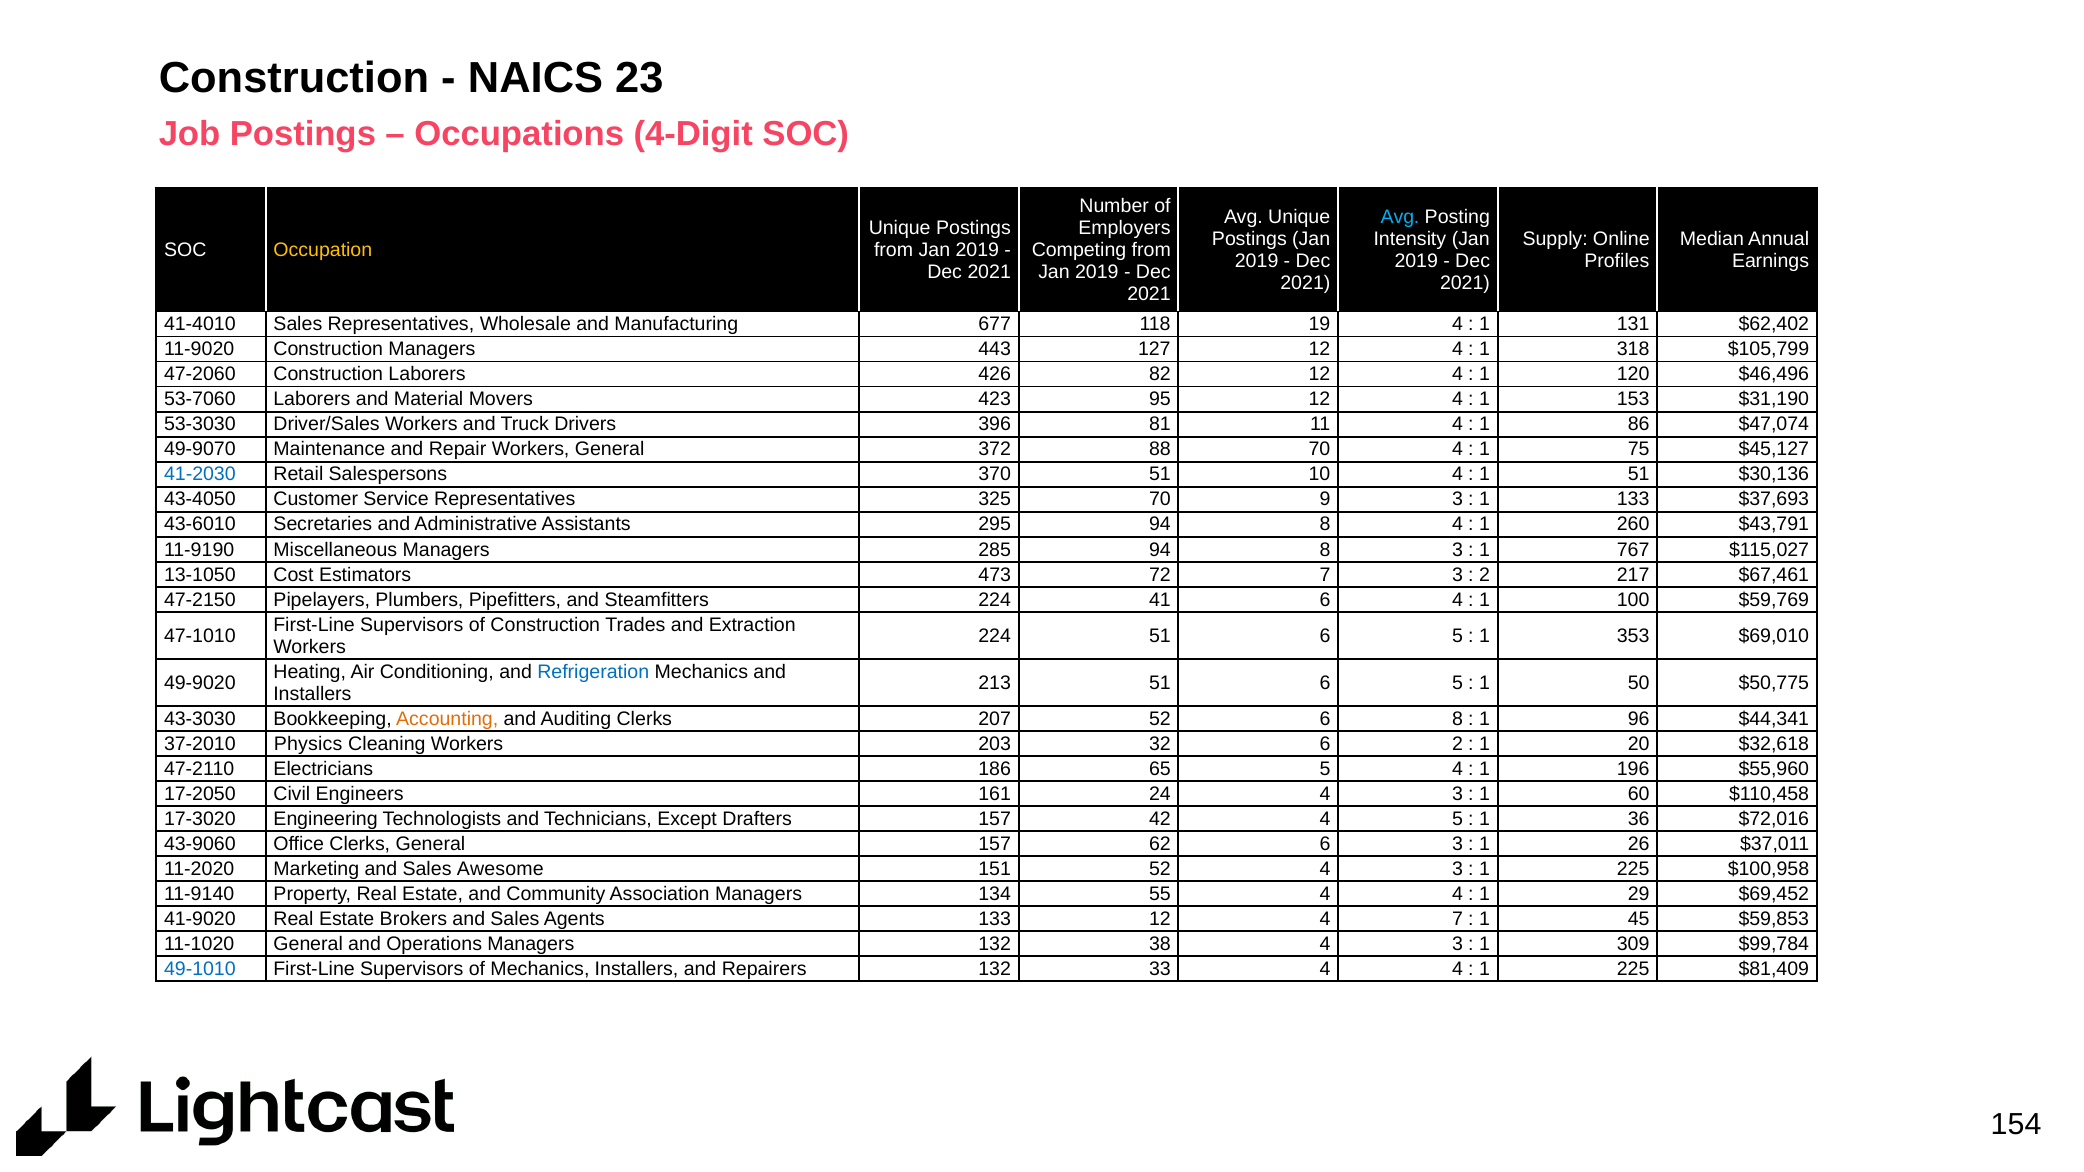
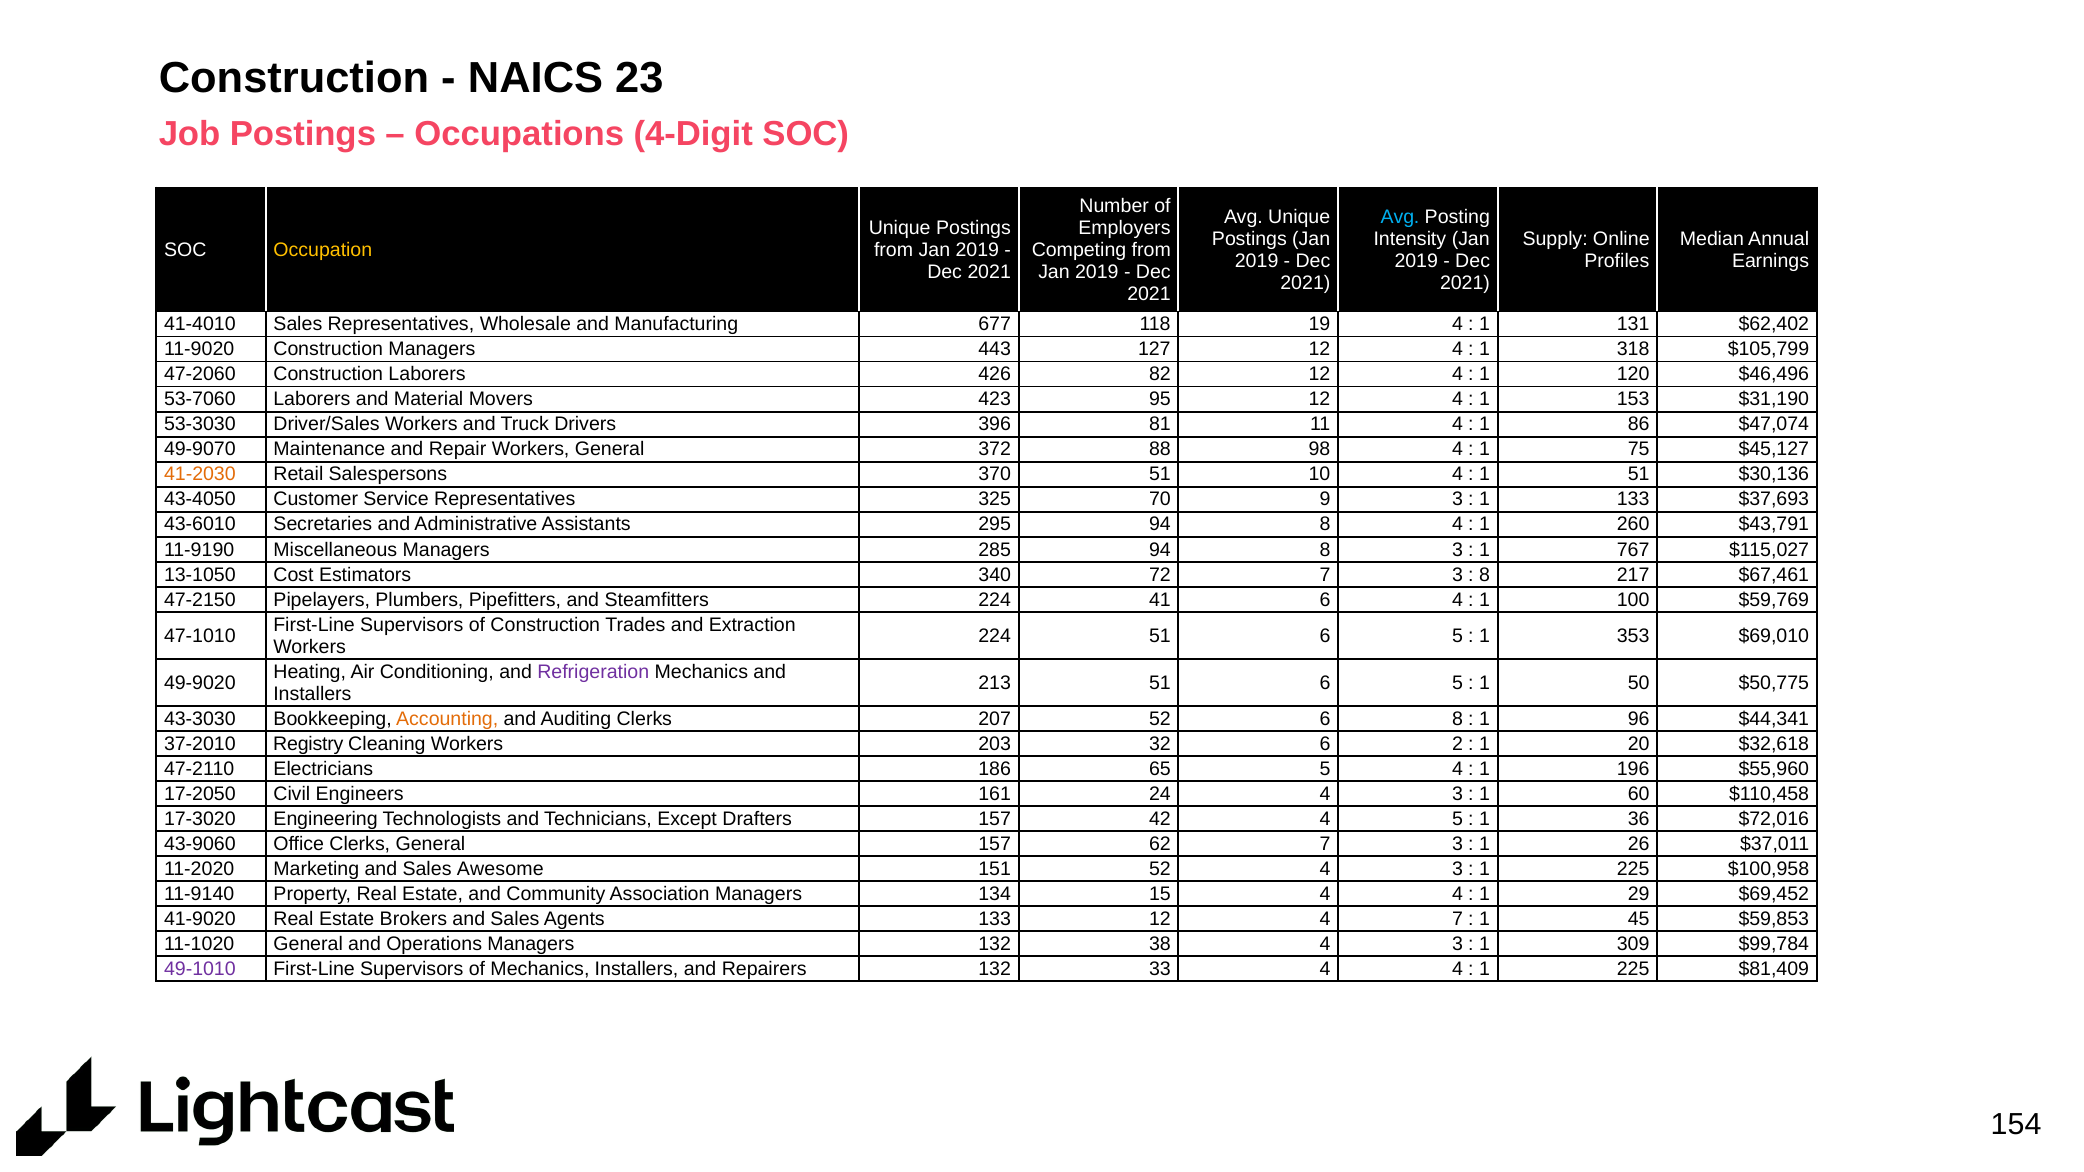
88 70: 70 -> 98
41-2030 colour: blue -> orange
473: 473 -> 340
2 at (1485, 575): 2 -> 8
Refrigeration colour: blue -> purple
Physics: Physics -> Registry
62 6: 6 -> 7
55: 55 -> 15
49-1010 colour: blue -> purple
